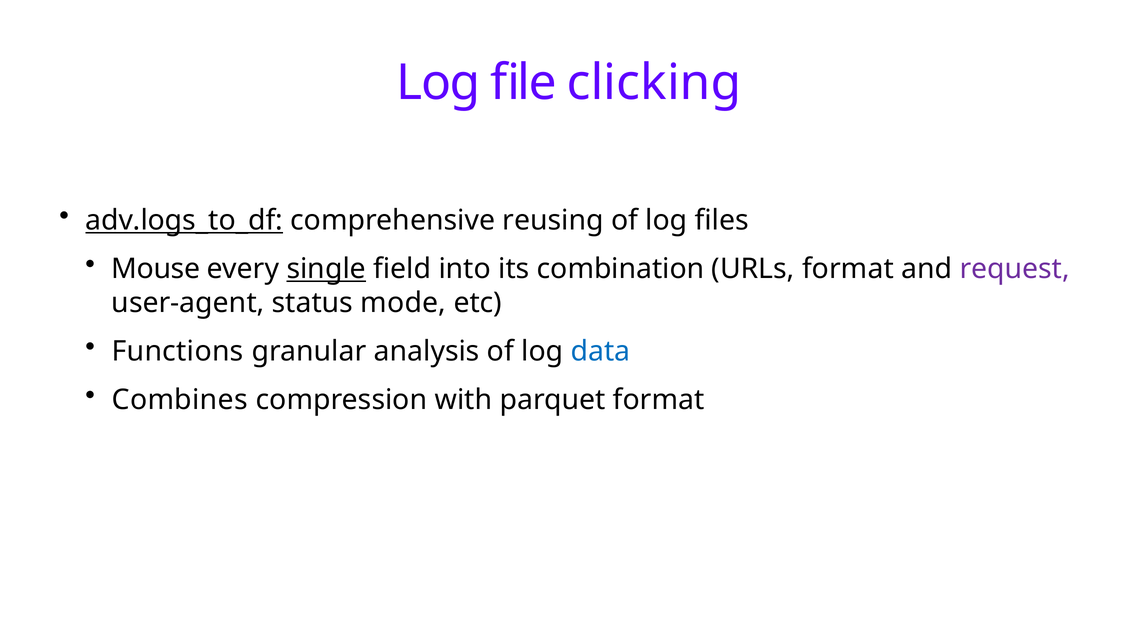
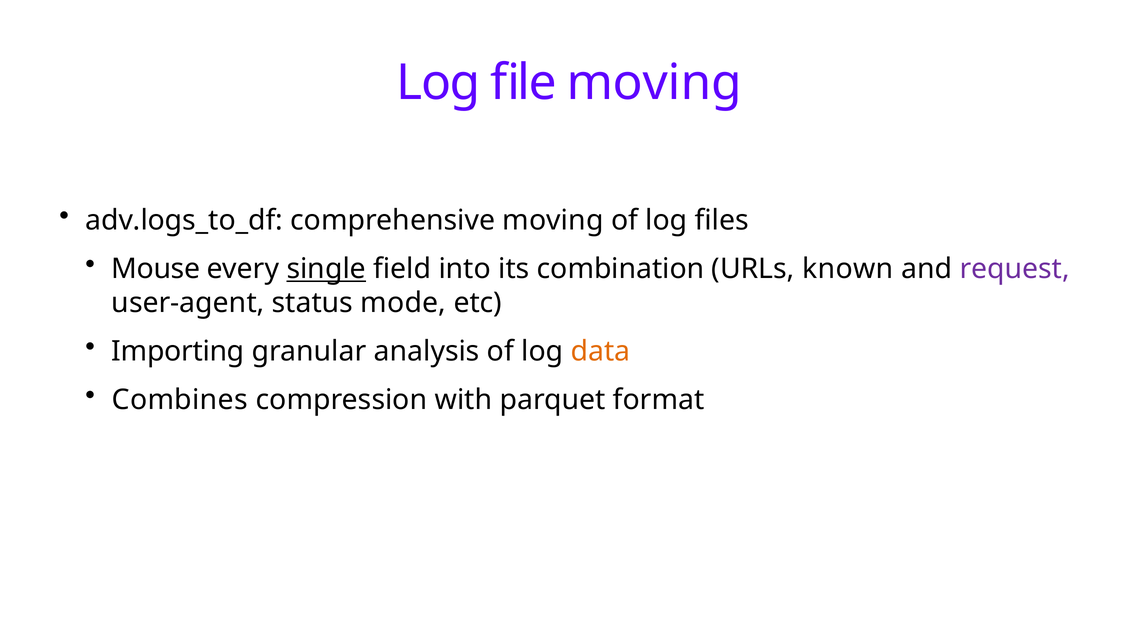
file clicking: clicking -> moving
adv.logs_to_df underline: present -> none
comprehensive reusing: reusing -> moving
URLs format: format -> known
Functions: Functions -> Importing
data colour: blue -> orange
